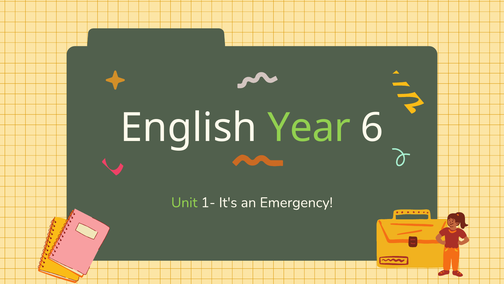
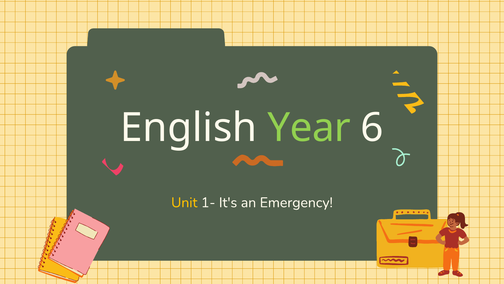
Unit colour: light green -> yellow
